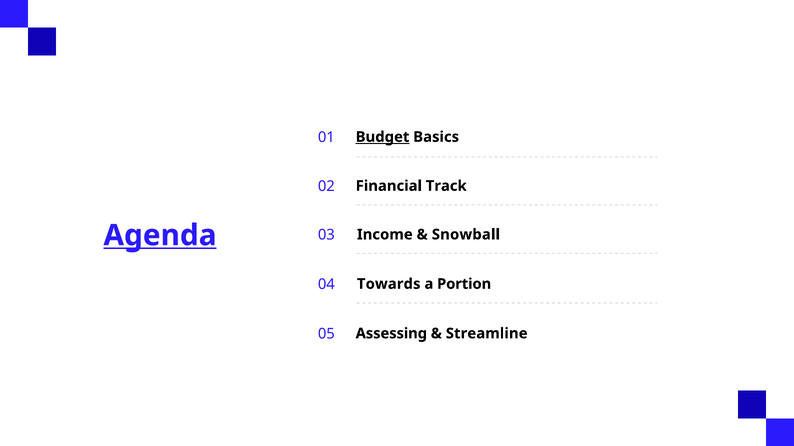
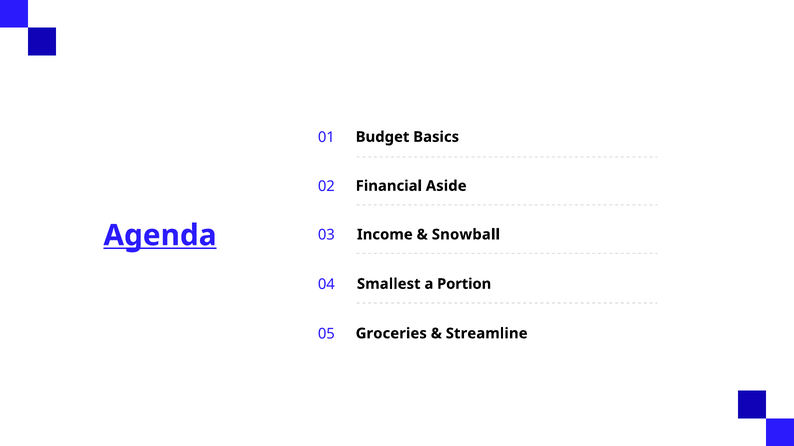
Budget underline: present -> none
Track: Track -> Aside
Towards: Towards -> Smallest
Assessing: Assessing -> Groceries
